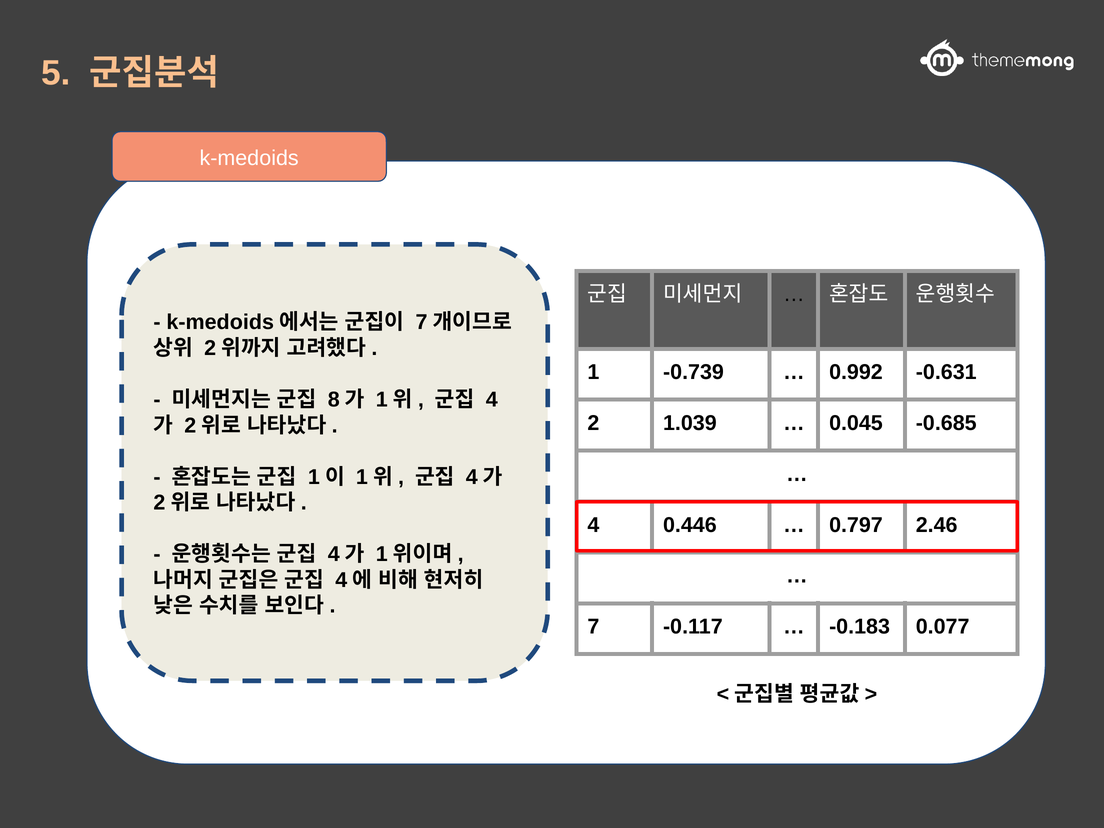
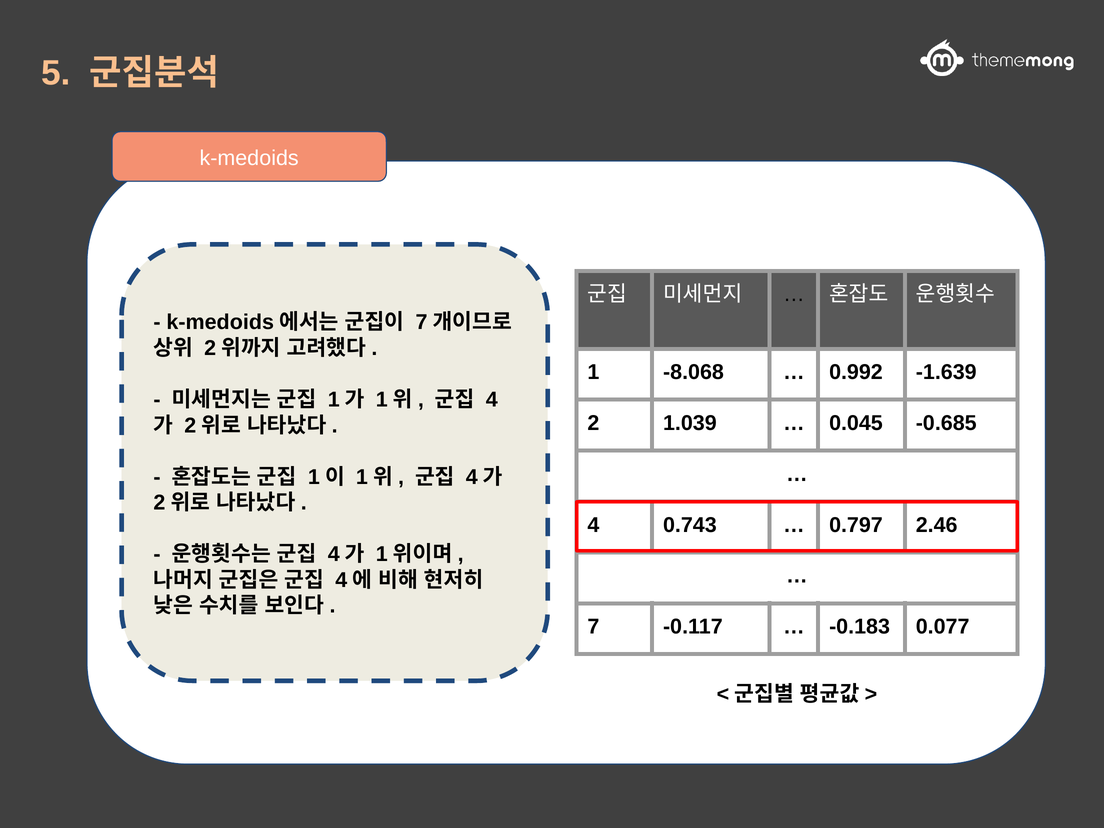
-0.739: -0.739 -> -8.068
-0.631: -0.631 -> -1.639
8 at (334, 400): 8 -> 1
0.446: 0.446 -> 0.743
